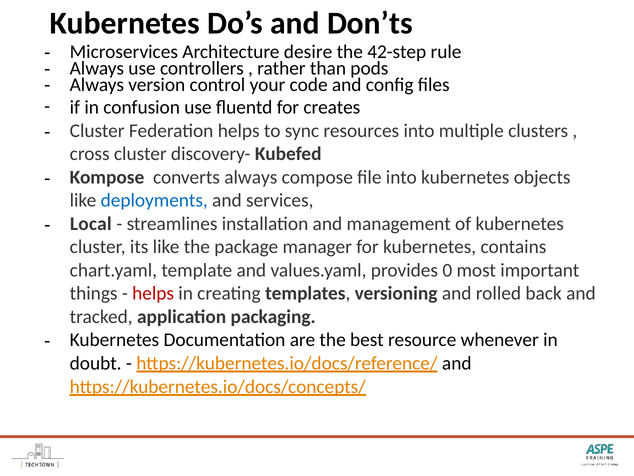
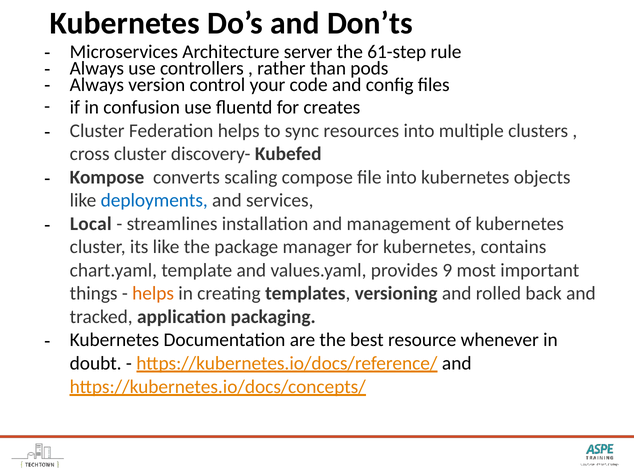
desire: desire -> server
42-step: 42-step -> 61-step
converts always: always -> scaling
0: 0 -> 9
helps at (153, 293) colour: red -> orange
